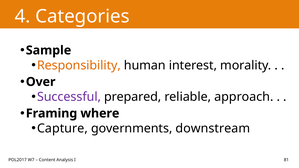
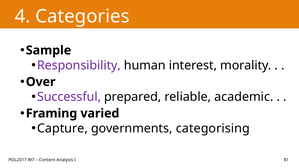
Responsibility colour: orange -> purple
approach: approach -> academic
where: where -> varied
downstream: downstream -> categorising
